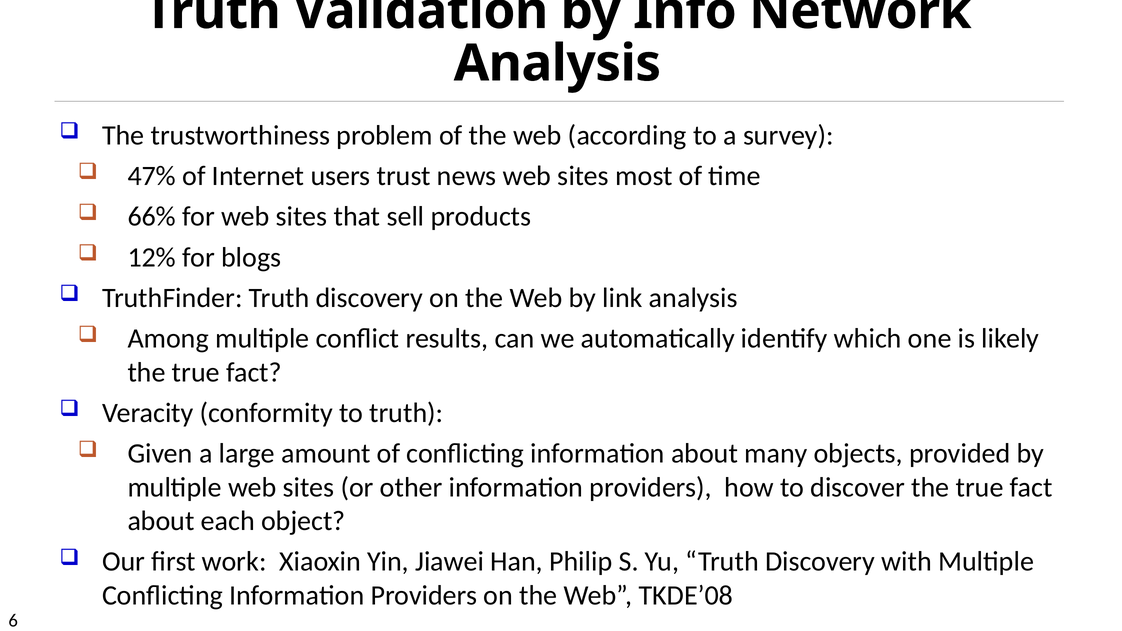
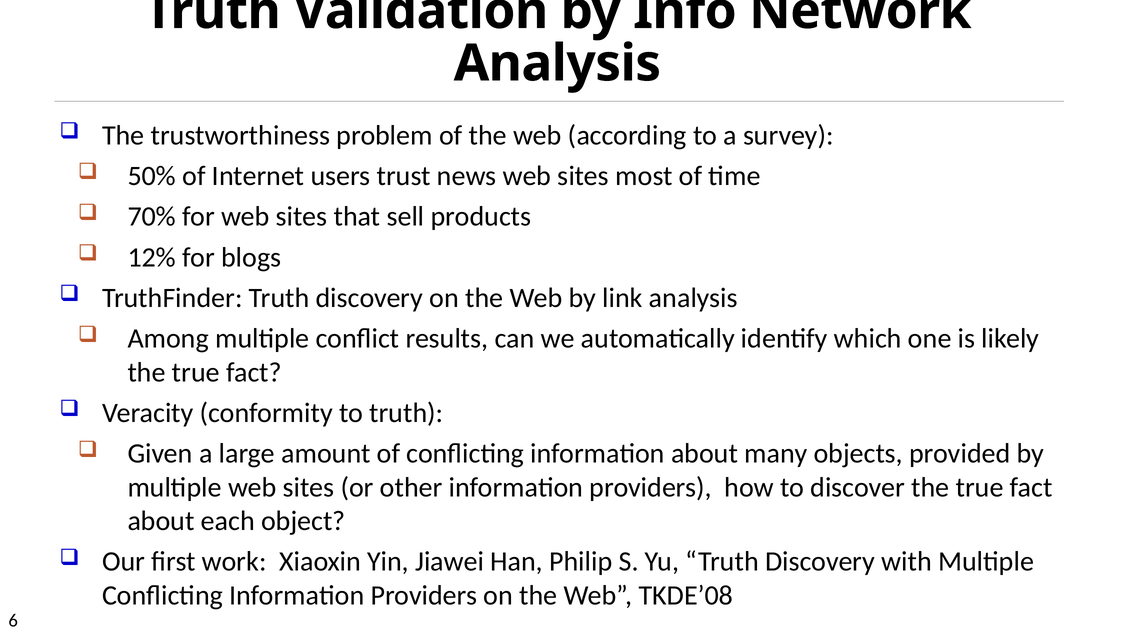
47%: 47% -> 50%
66%: 66% -> 70%
